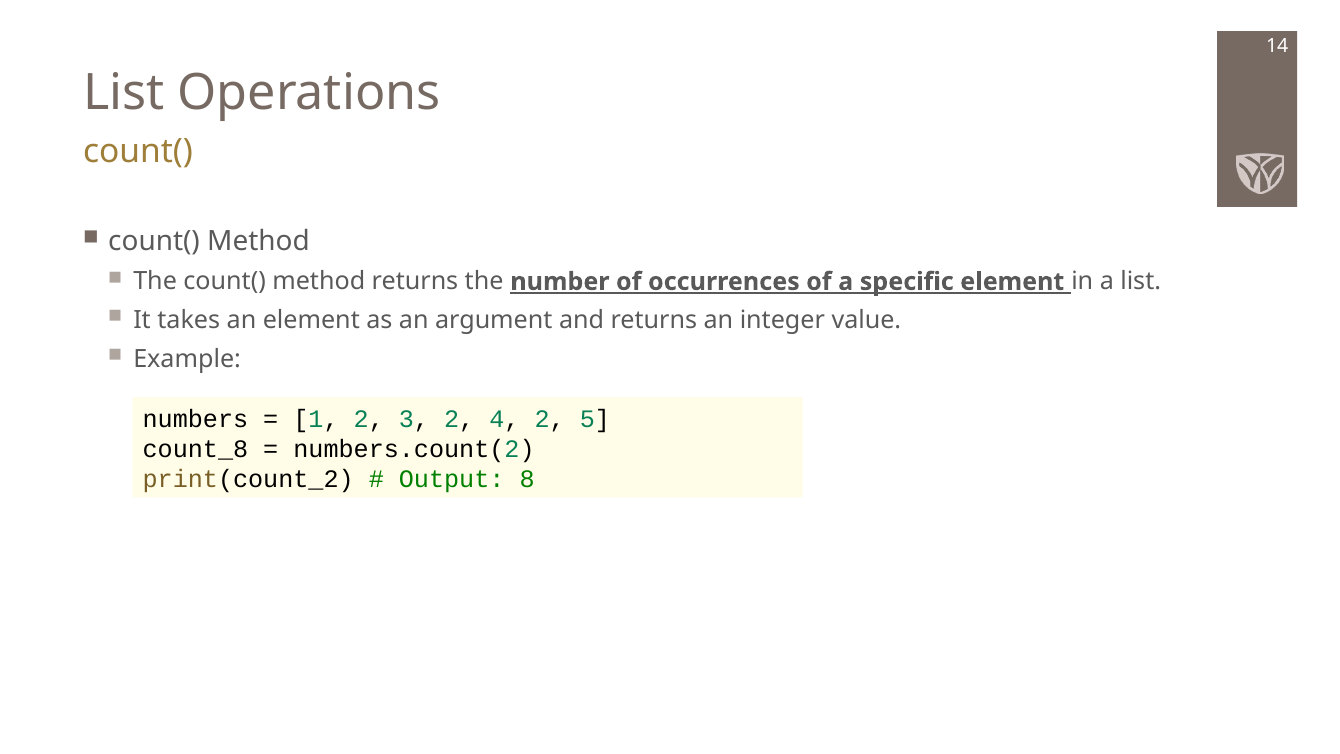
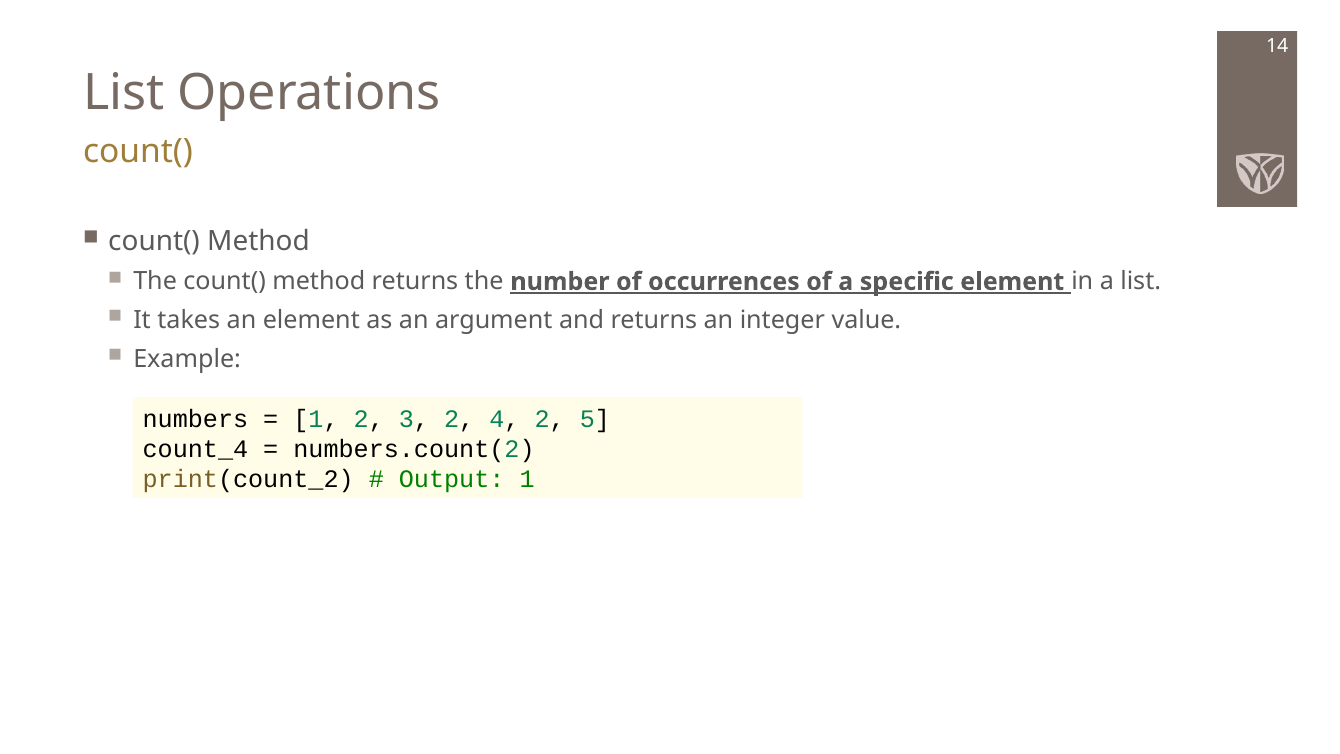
count_8: count_8 -> count_4
Output 8: 8 -> 1
